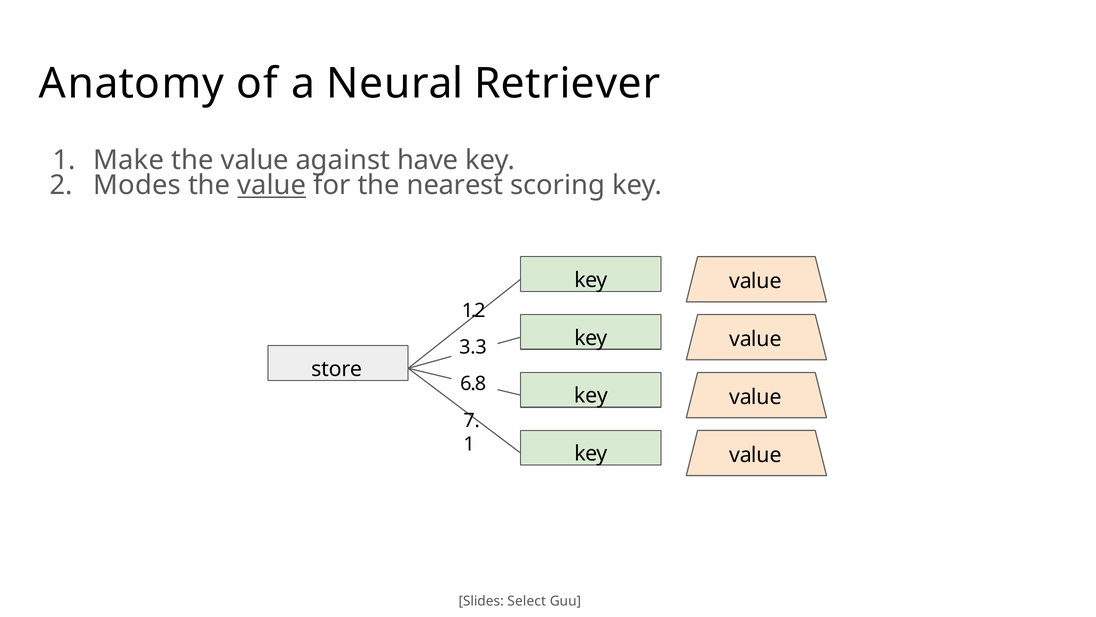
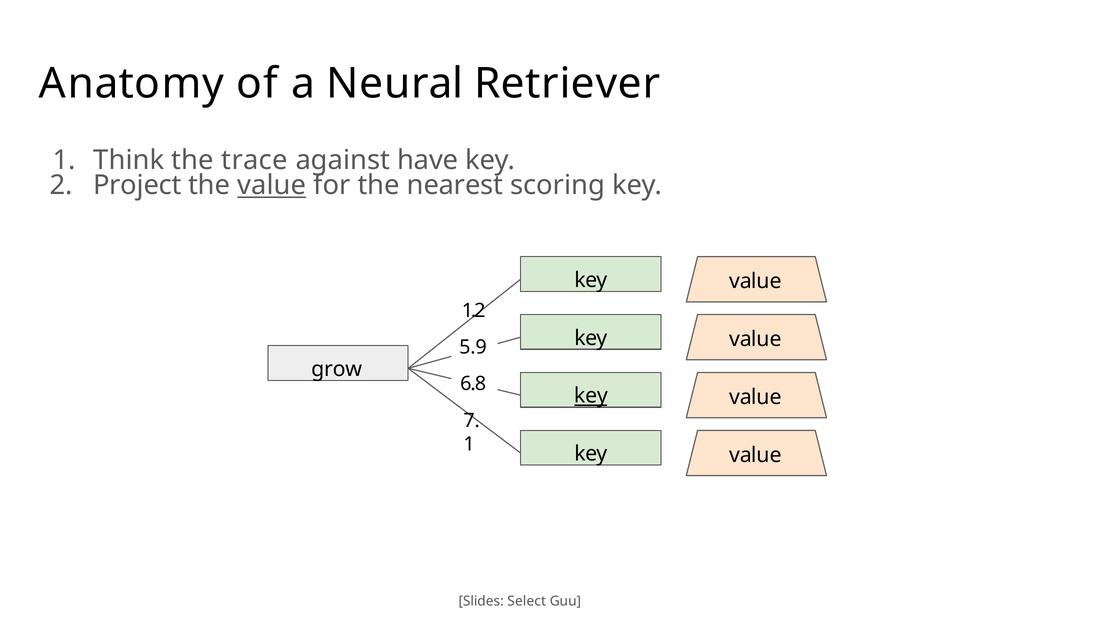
Make: Make -> Think
value at (255, 160): value -> trace
Modes: Modes -> Project
3.3: 3.3 -> 5.9
store: store -> grow
key at (591, 396) underline: none -> present
